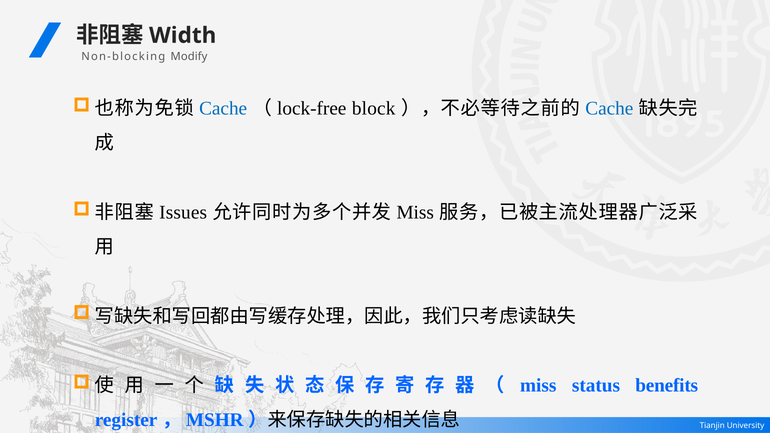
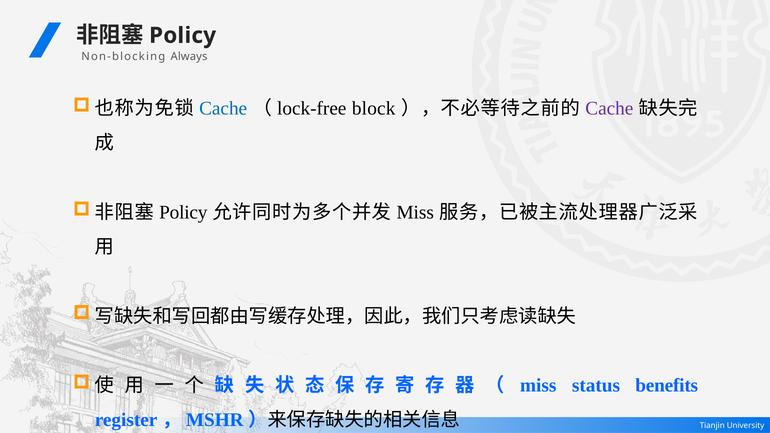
Width at (183, 35): Width -> Policy
Modify: Modify -> Always
Cache at (609, 108) colour: blue -> purple
Issues at (183, 212): Issues -> Policy
